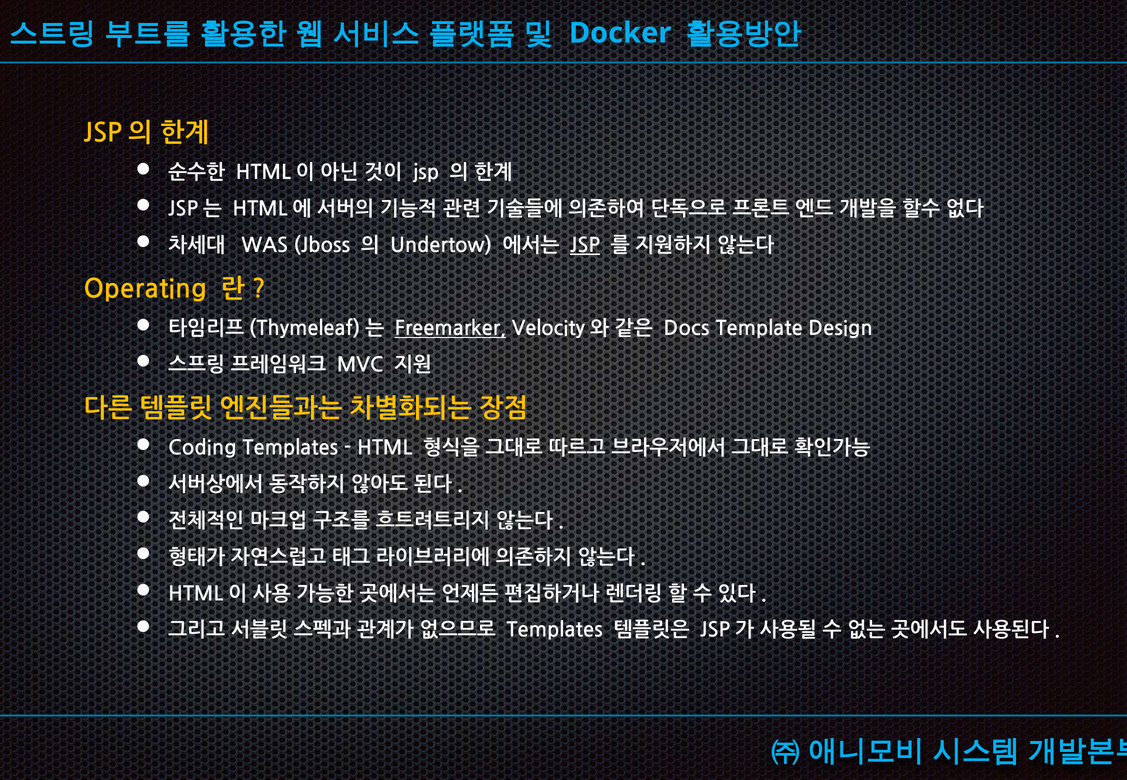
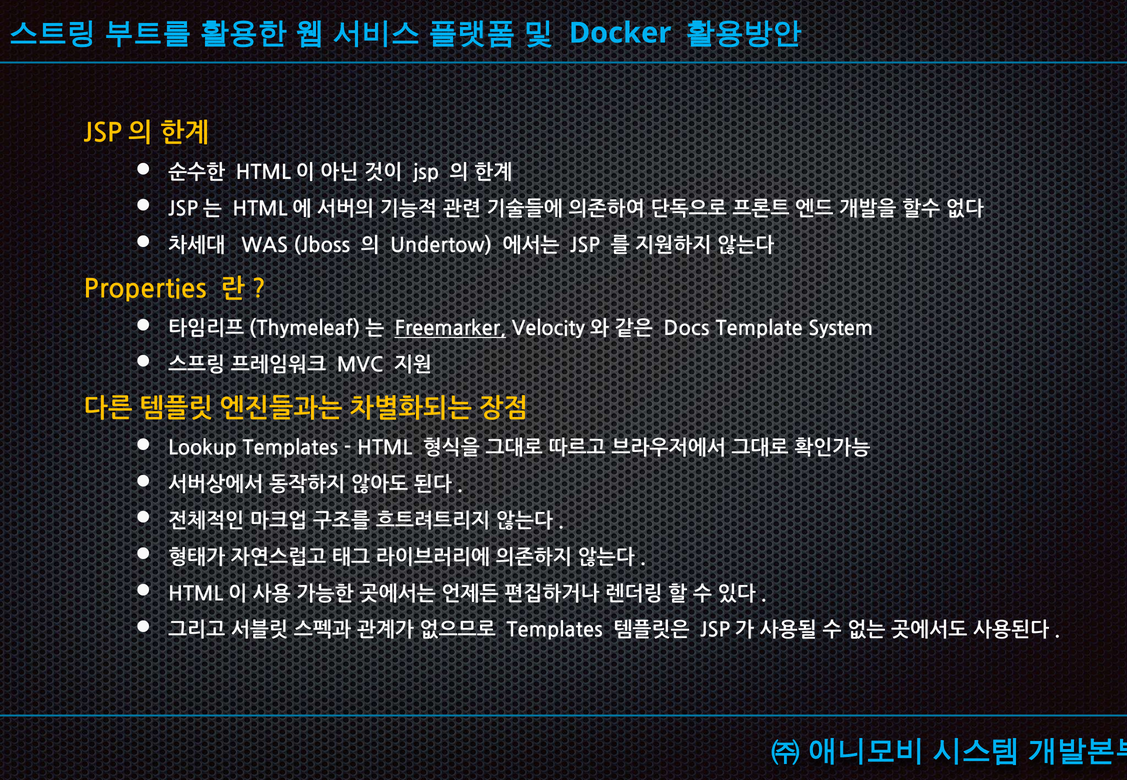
JSP at (585, 246) underline: present -> none
Operating: Operating -> Properties
Design: Design -> System
Coding: Coding -> Lookup
